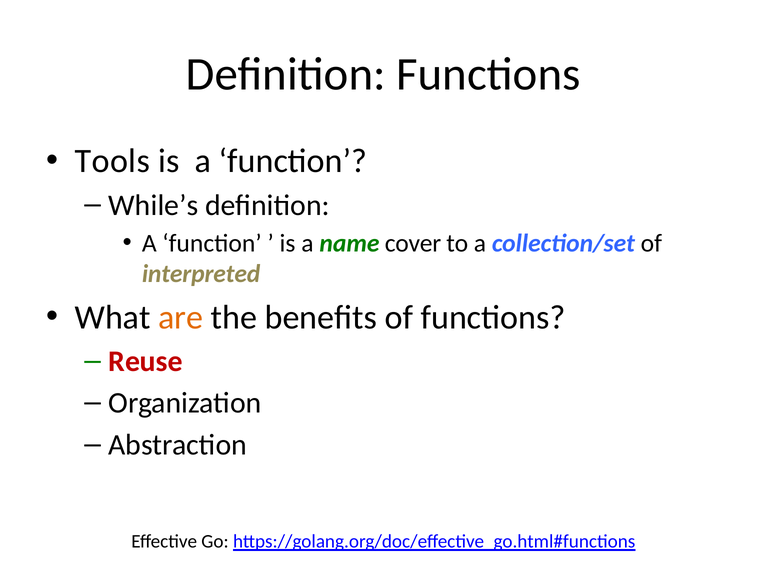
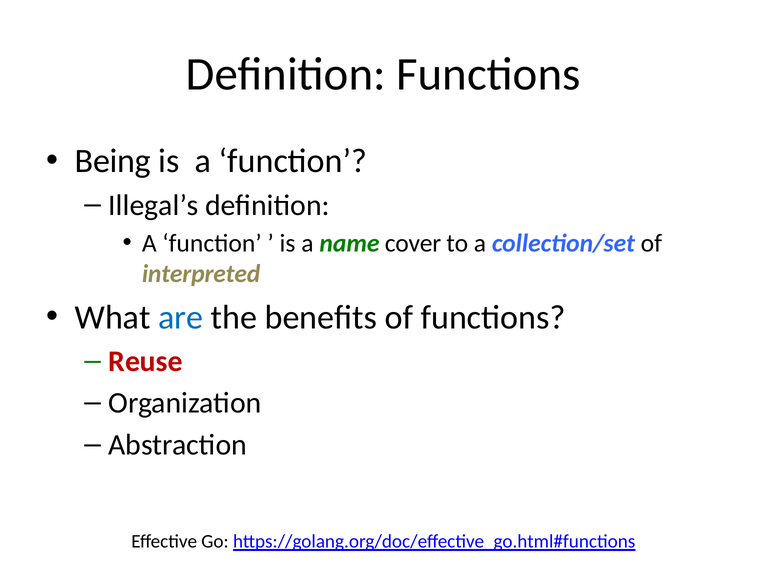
Tools: Tools -> Being
While’s: While’s -> Illegal’s
are colour: orange -> blue
